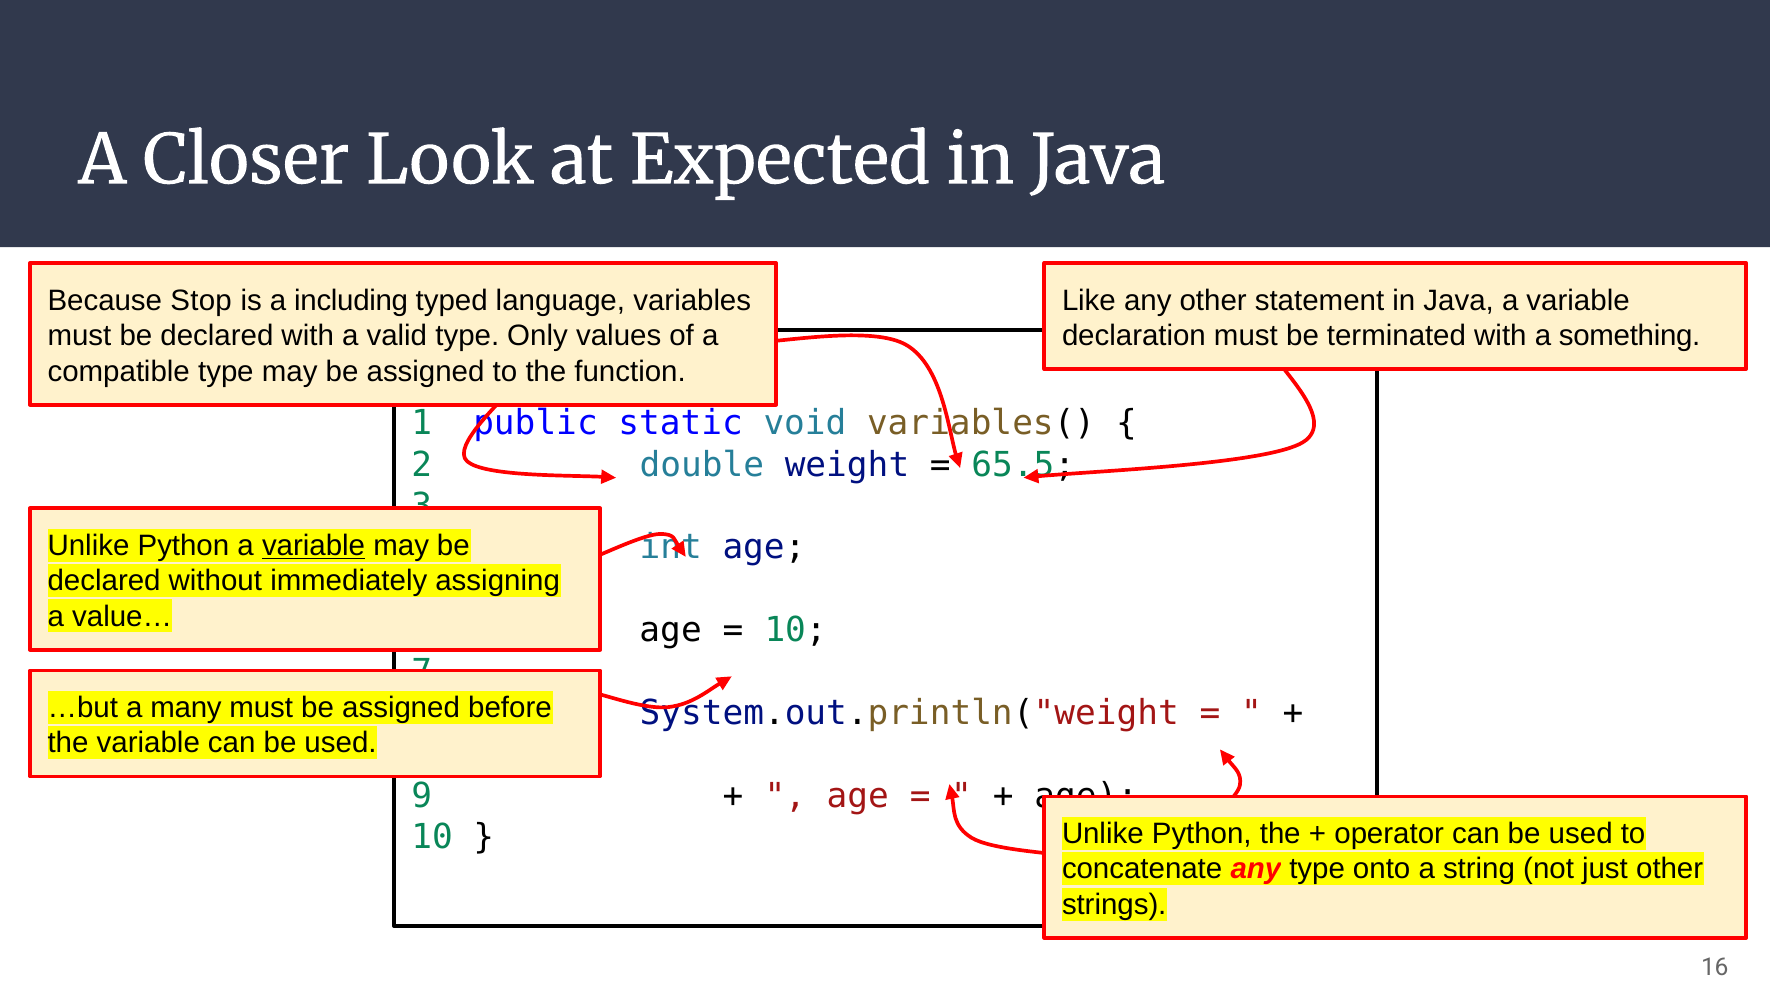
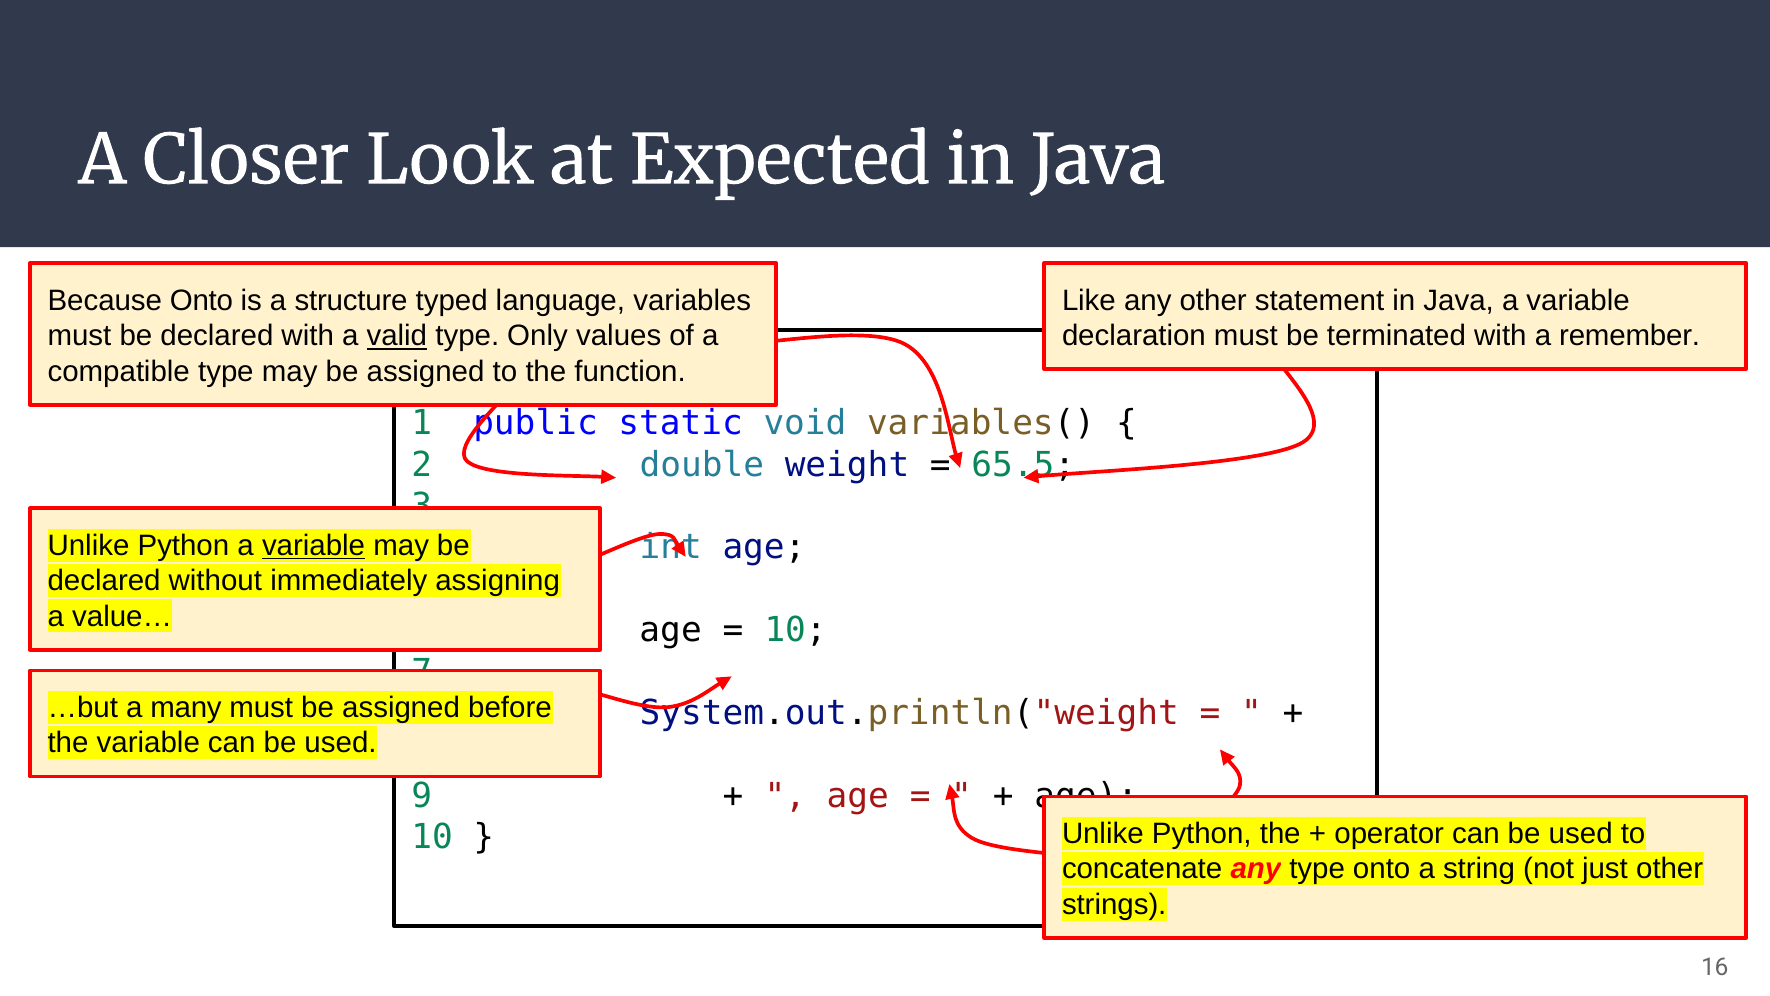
Because Stop: Stop -> Onto
including: including -> structure
something: something -> remember
valid underline: none -> present
